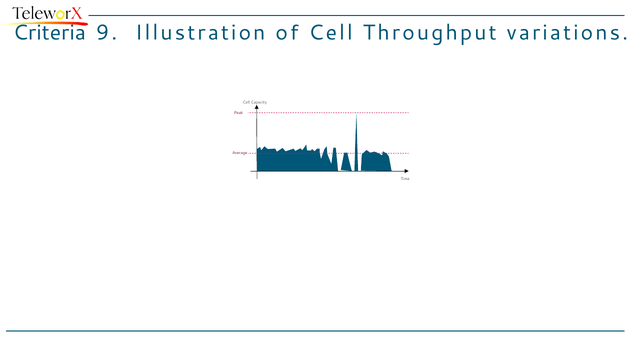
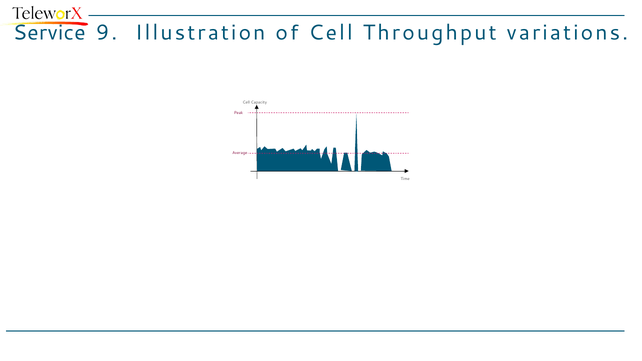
Criteria: Criteria -> Service
